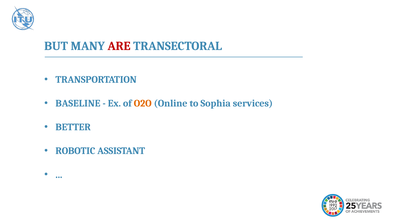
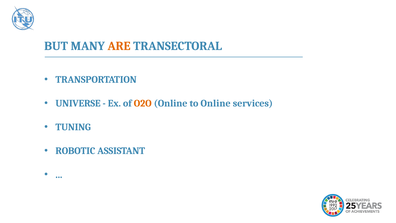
ARE colour: red -> orange
BASELINE: BASELINE -> UNIVERSE
to Sophia: Sophia -> Online
BETTER: BETTER -> TUNING
